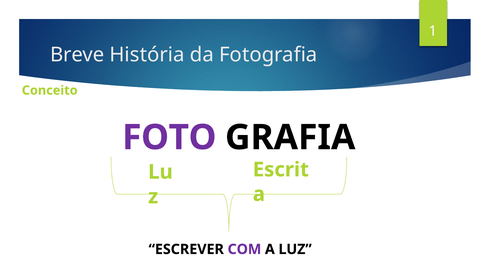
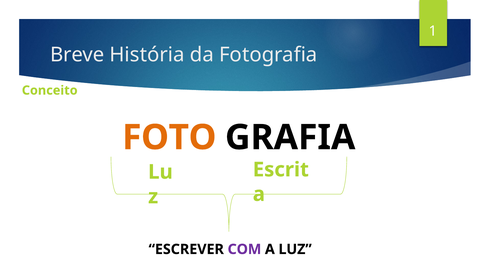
FOTO colour: purple -> orange
